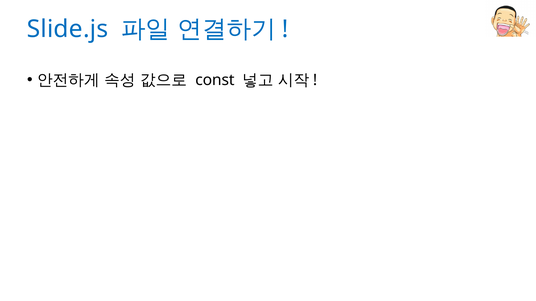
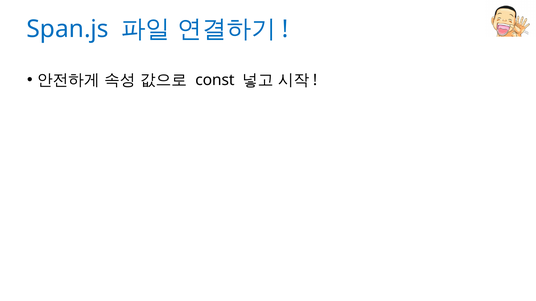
Slide.js: Slide.js -> Span.js
